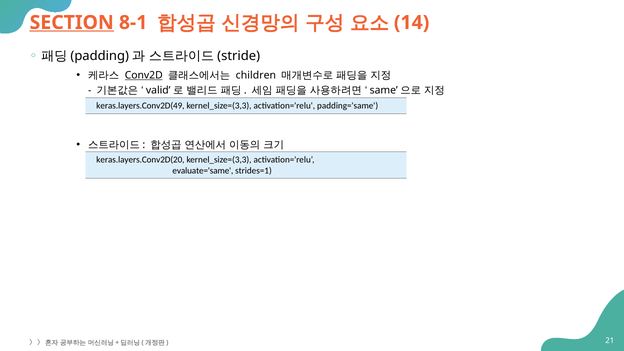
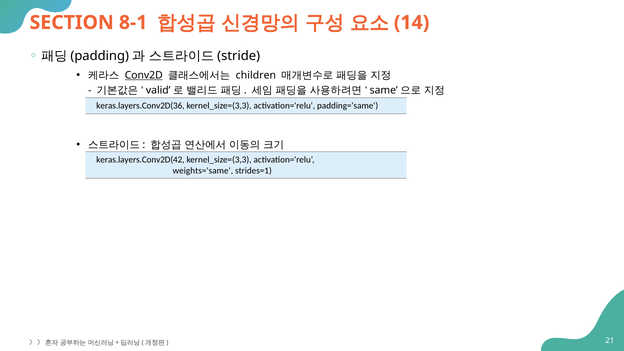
SECTION underline: present -> none
keras.layers.Conv2D(49: keras.layers.Conv2D(49 -> keras.layers.Conv2D(36
keras.layers.Conv2D(20: keras.layers.Conv2D(20 -> keras.layers.Conv2D(42
evaluate='same: evaluate='same -> weights='same
